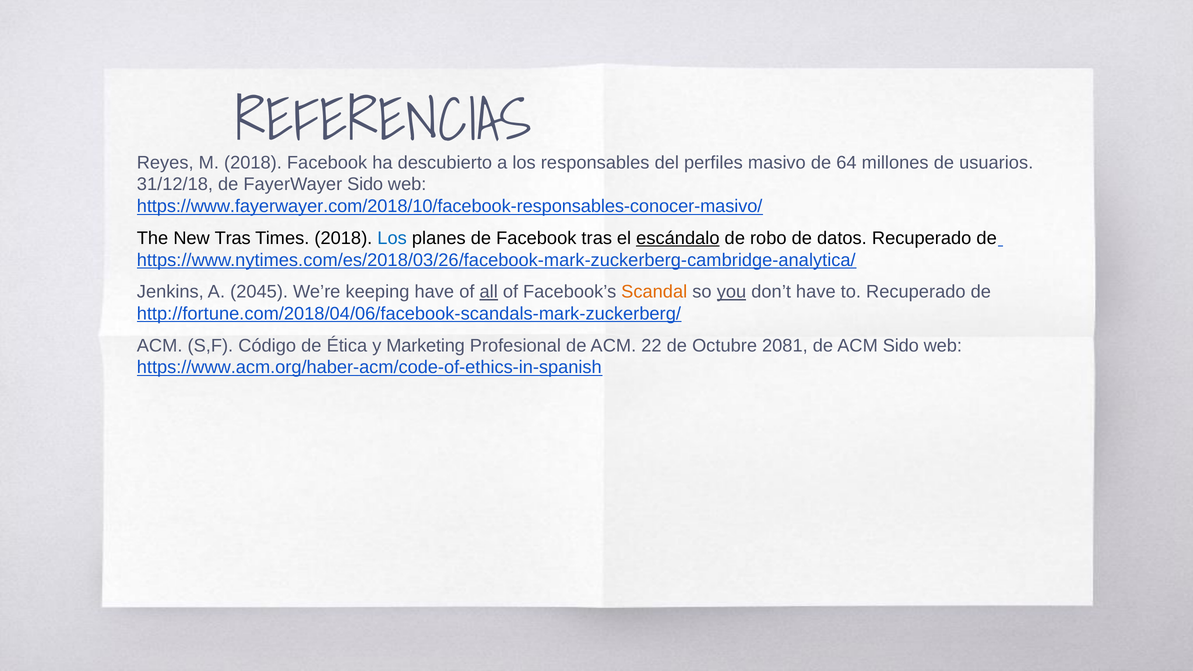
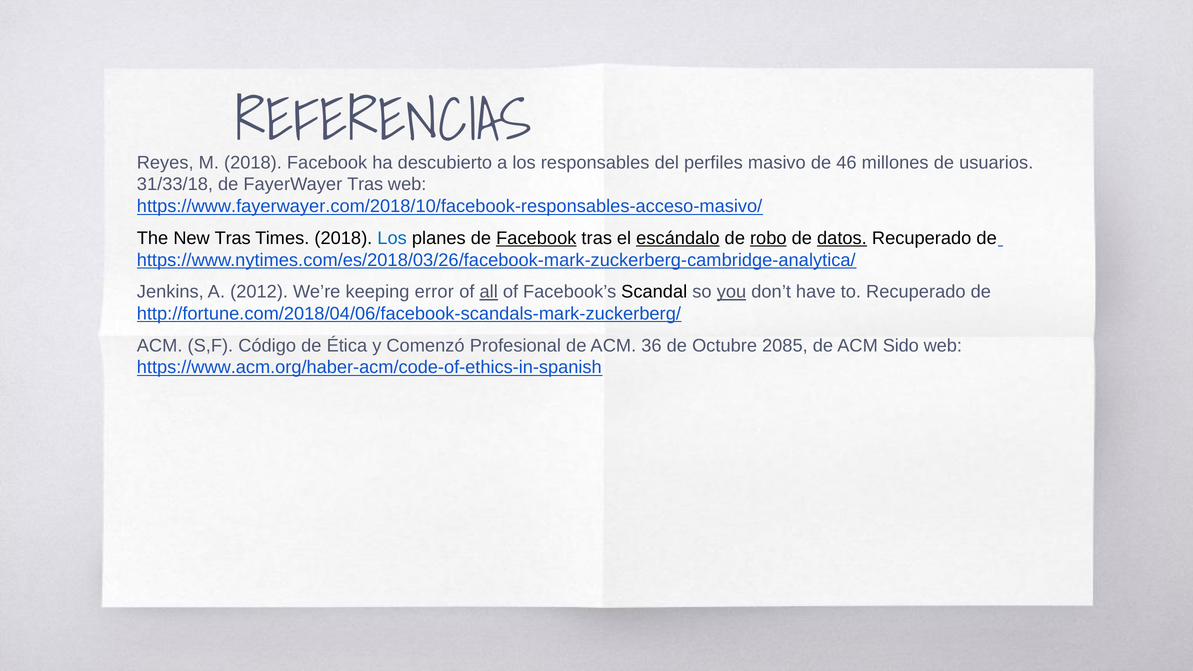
64: 64 -> 46
31/12/18: 31/12/18 -> 31/33/18
FayerWayer Sido: Sido -> Tras
https://www.fayerwayer.com/2018/10/facebook-responsables-conocer-masivo/: https://www.fayerwayer.com/2018/10/facebook-responsables-conocer-masivo/ -> https://www.fayerwayer.com/2018/10/facebook-responsables-acceso-masivo/
Facebook at (536, 238) underline: none -> present
robo underline: none -> present
datos underline: none -> present
2045: 2045 -> 2012
keeping have: have -> error
Scandal colour: orange -> black
Marketing: Marketing -> Comenzó
22: 22 -> 36
2081: 2081 -> 2085
